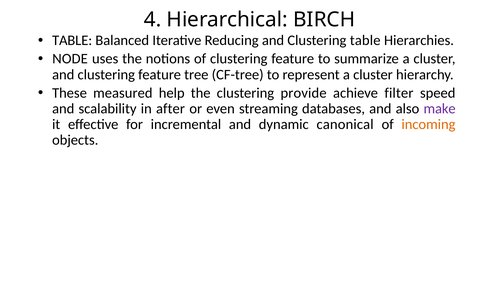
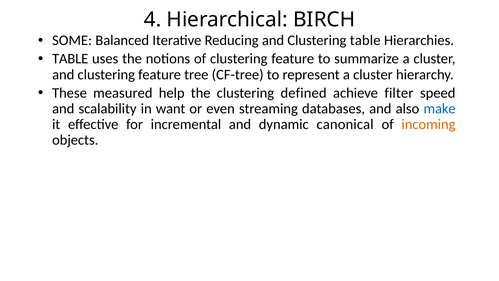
TABLE at (72, 40): TABLE -> SOME
NODE at (70, 59): NODE -> TABLE
provide: provide -> defined
after: after -> want
make colour: purple -> blue
